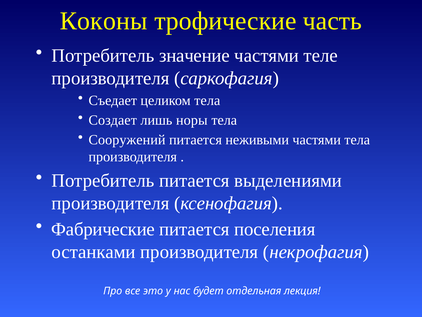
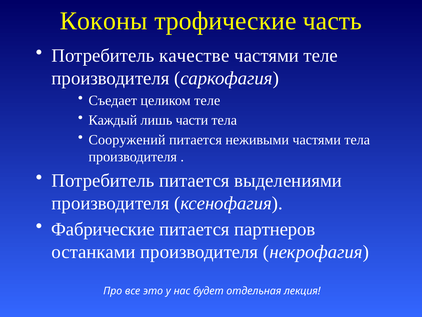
значение: значение -> качестве
целиком тела: тела -> теле
Создает: Создает -> Каждый
норы: норы -> части
поселения: поселения -> партнеров
